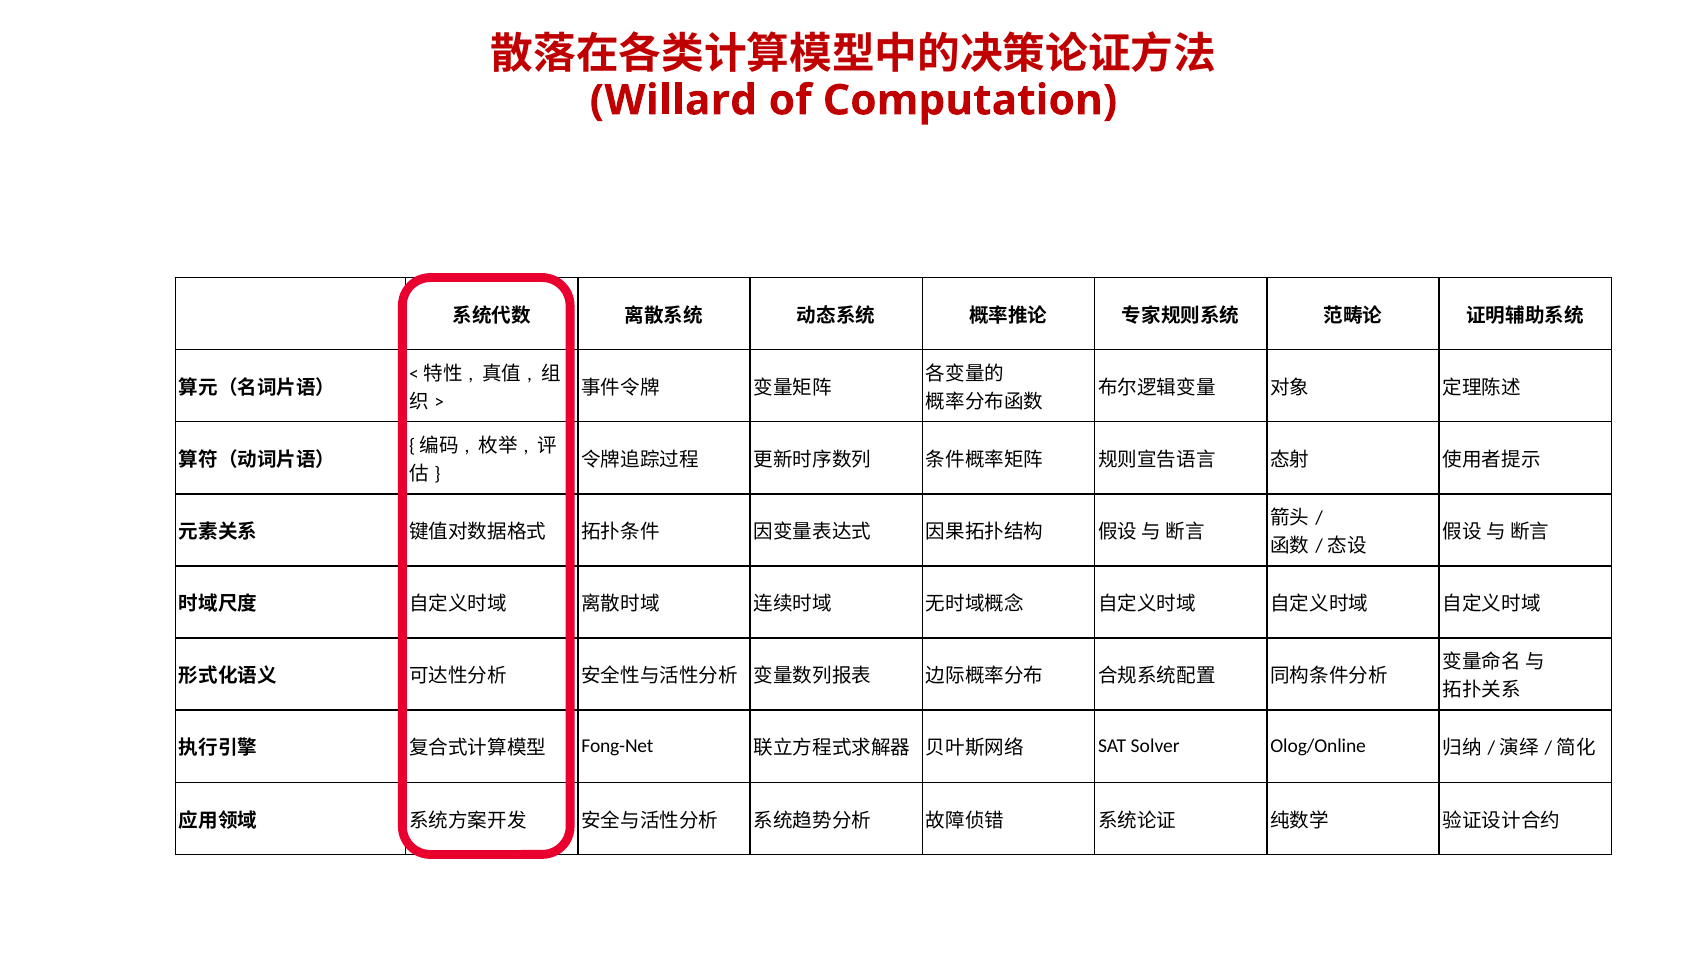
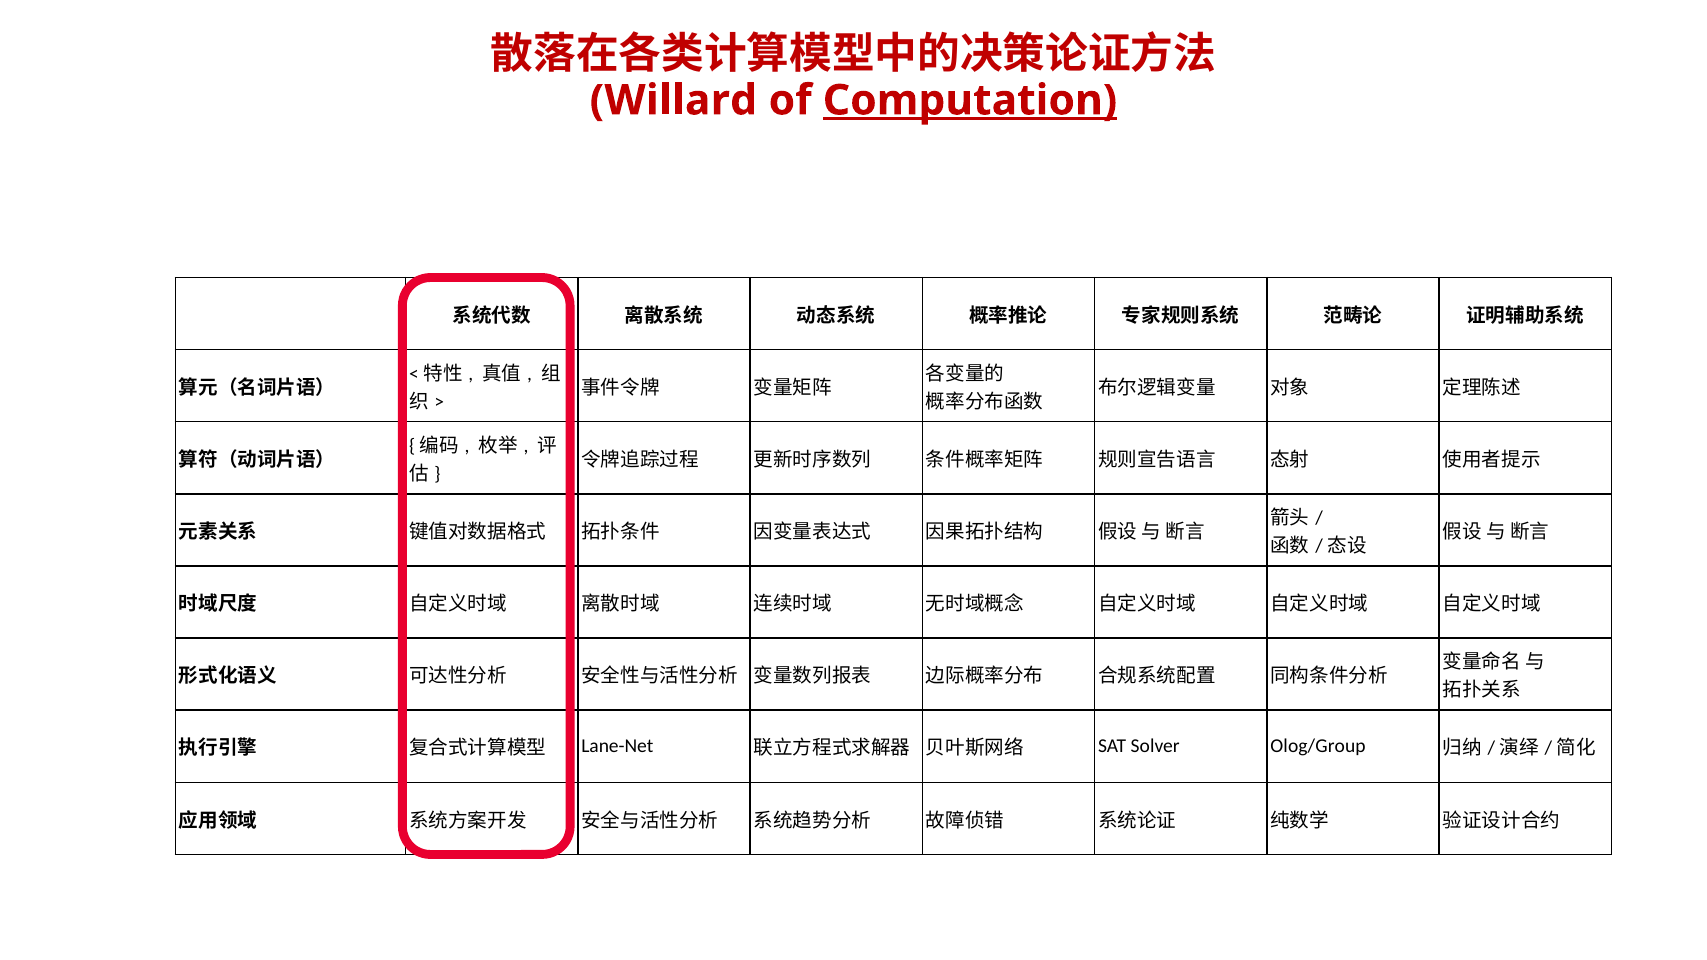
Computation underline: none -> present
Fong-Net: Fong-Net -> Lane-Net
Olog/Online: Olog/Online -> Olog/Group
